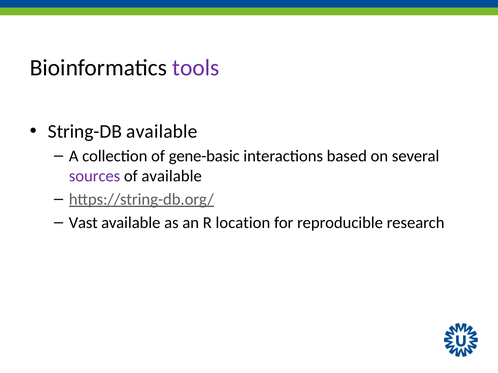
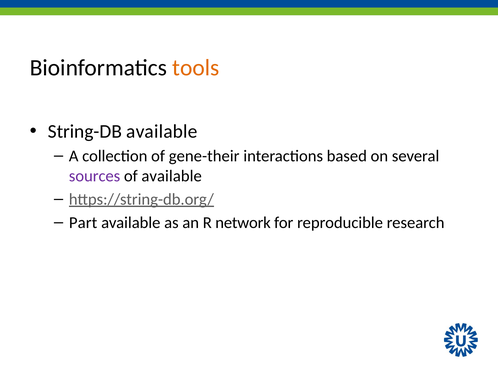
tools colour: purple -> orange
gene-basic: gene-basic -> gene-their
Vast: Vast -> Part
location: location -> network
